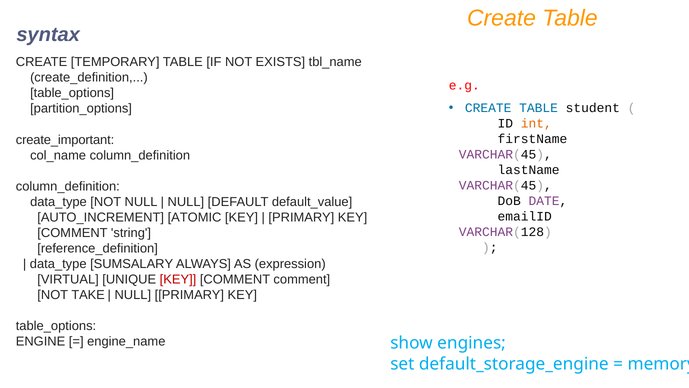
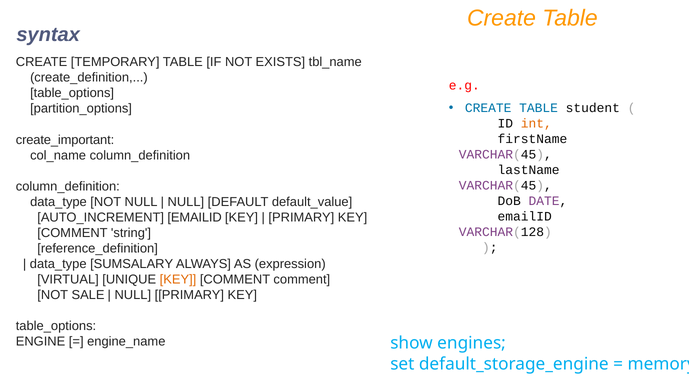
AUTO_INCREMENT ATOMIC: ATOMIC -> EMAILID
KEY at (178, 279) colour: red -> orange
TAKE: TAKE -> SALE
